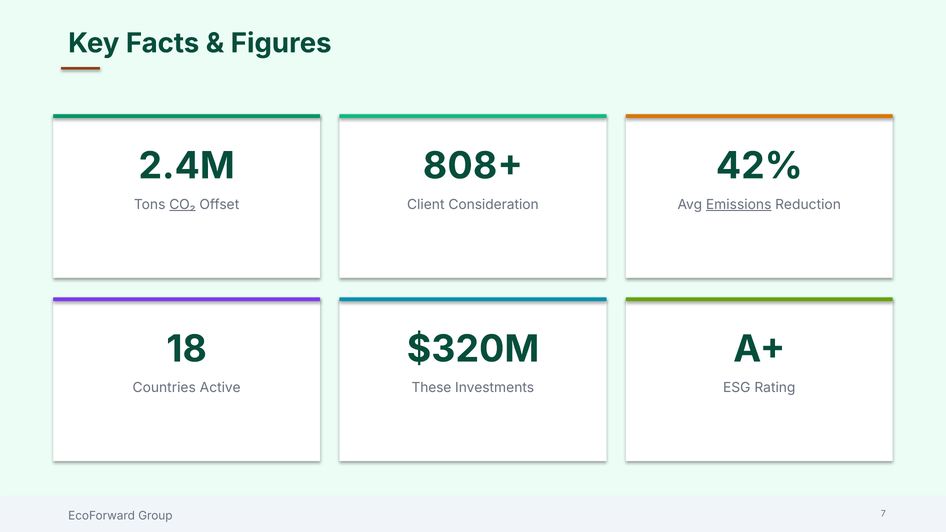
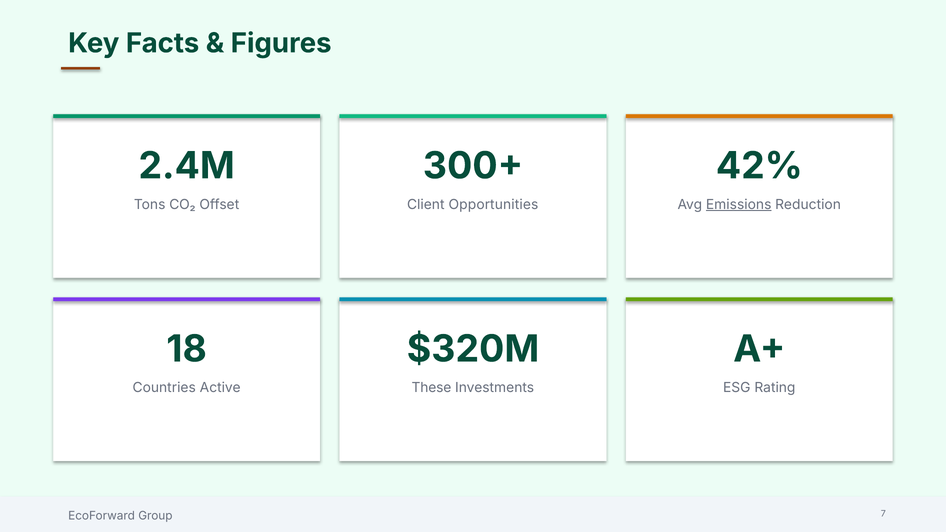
808+: 808+ -> 300+
CO₂ underline: present -> none
Consideration: Consideration -> Opportunities
